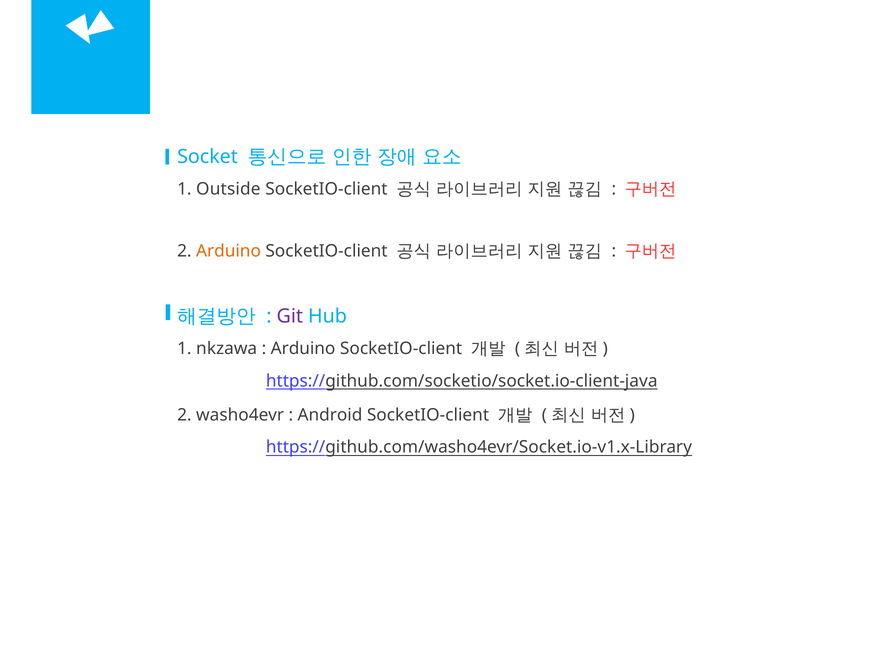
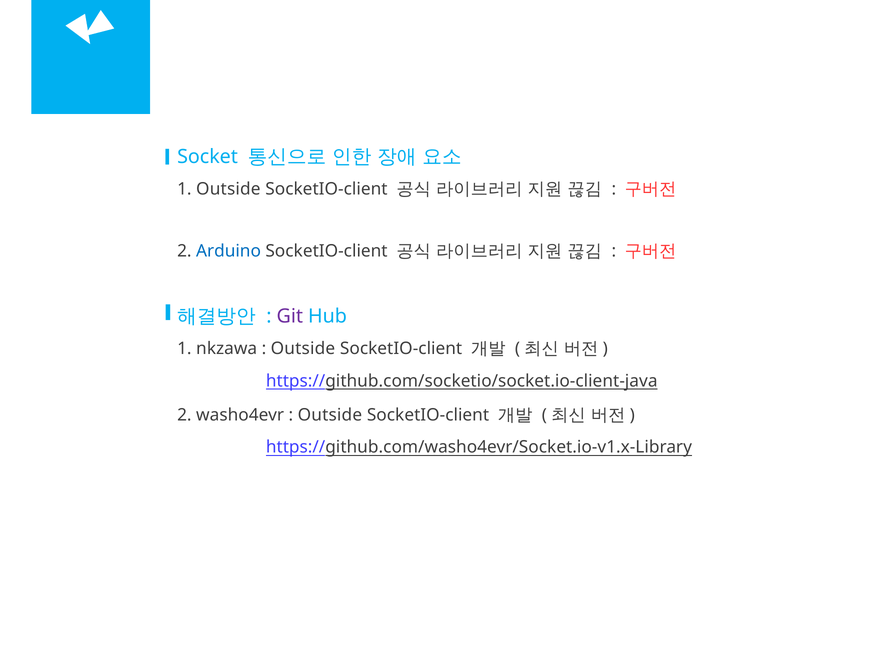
Arduino at (229, 251) colour: orange -> blue
Arduino at (303, 349): Arduino -> Outside
Android at (330, 415): Android -> Outside
